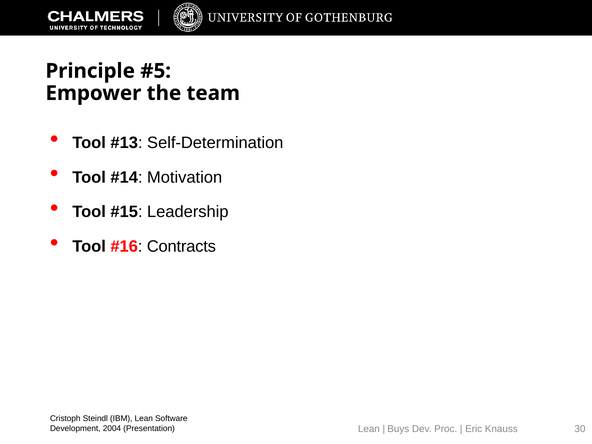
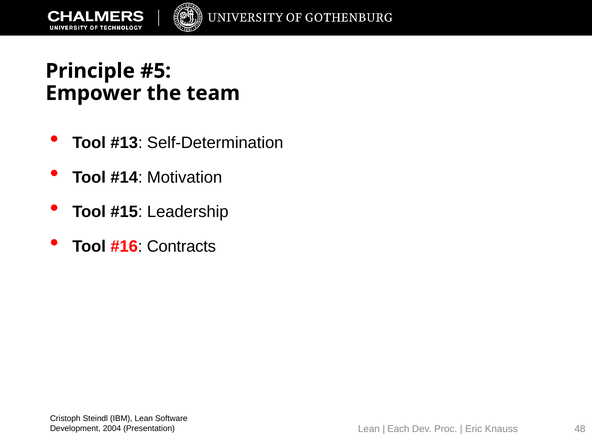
Buys: Buys -> Each
30: 30 -> 48
